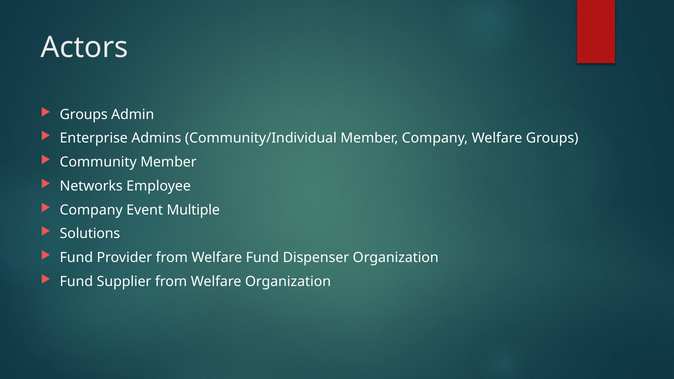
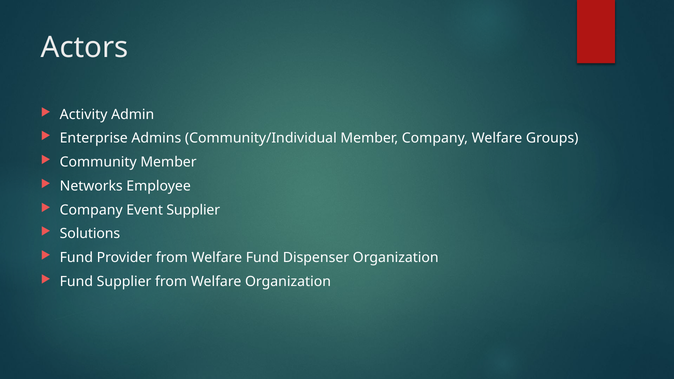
Groups at (84, 114): Groups -> Activity
Event Multiple: Multiple -> Supplier
